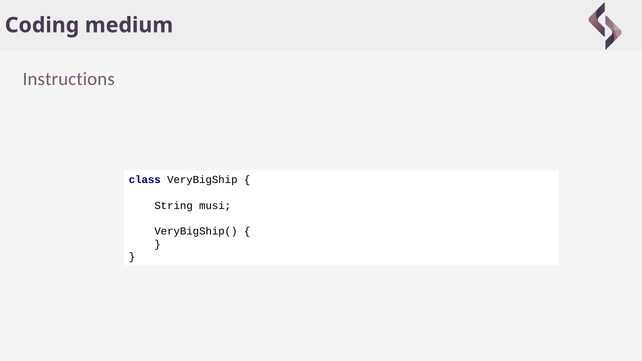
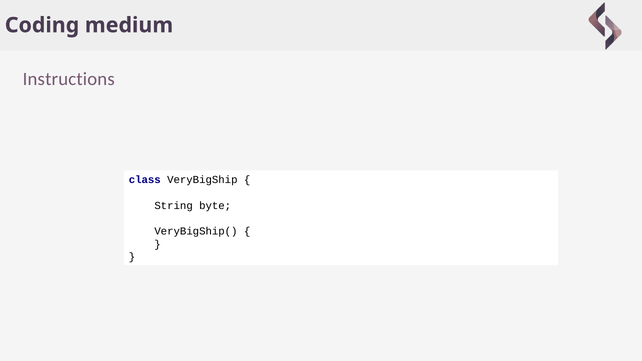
musi: musi -> byte
